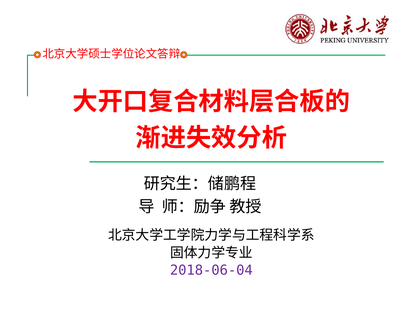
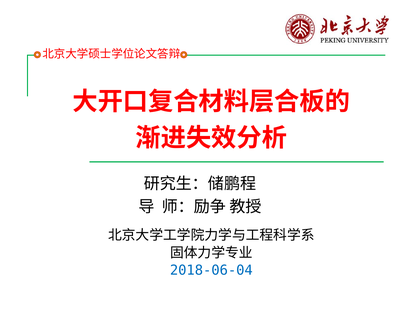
2018-06-04 colour: purple -> blue
